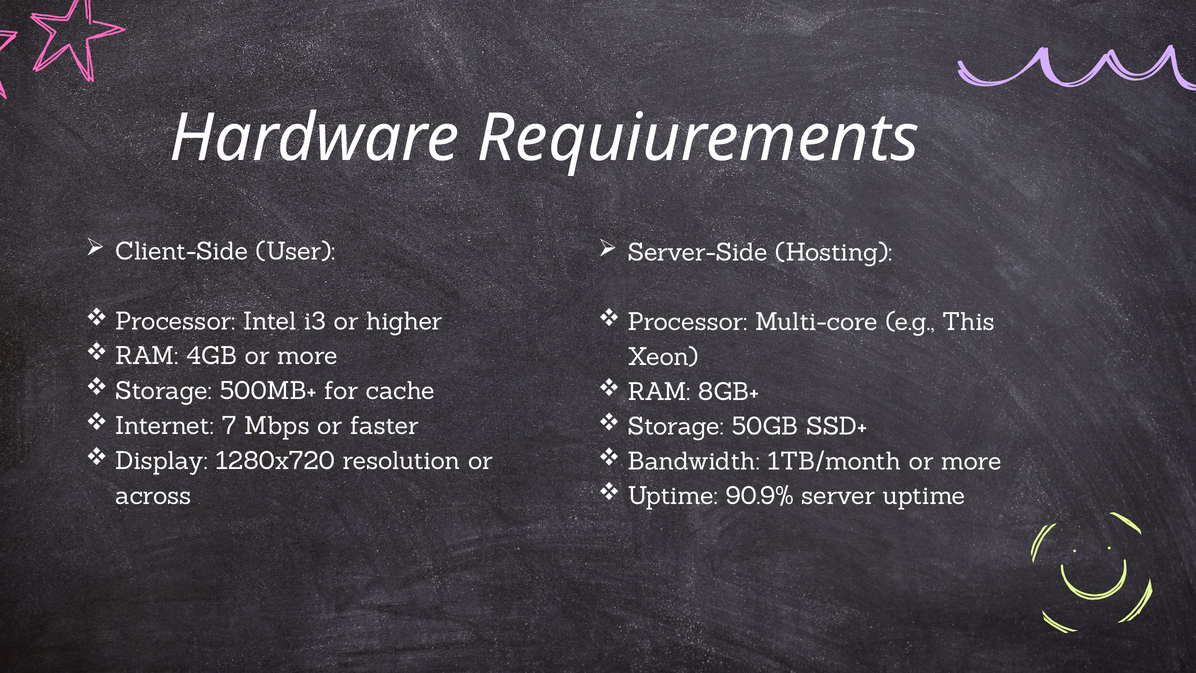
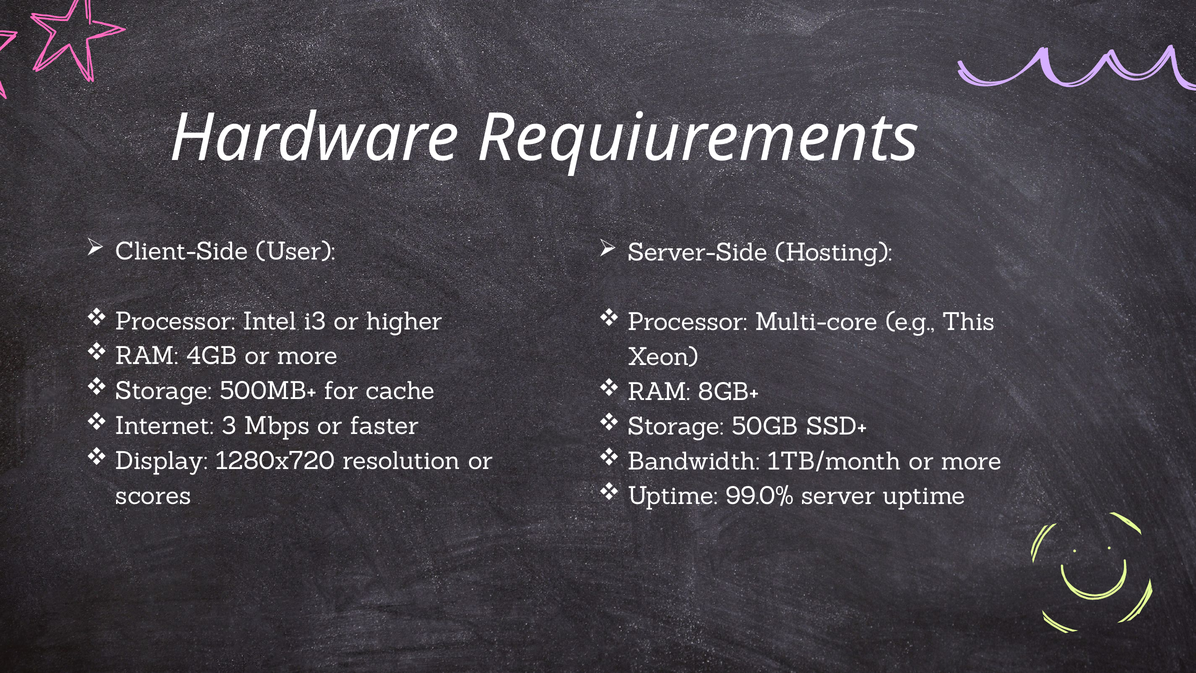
7: 7 -> 3
90.9%: 90.9% -> 99.0%
across: across -> scores
